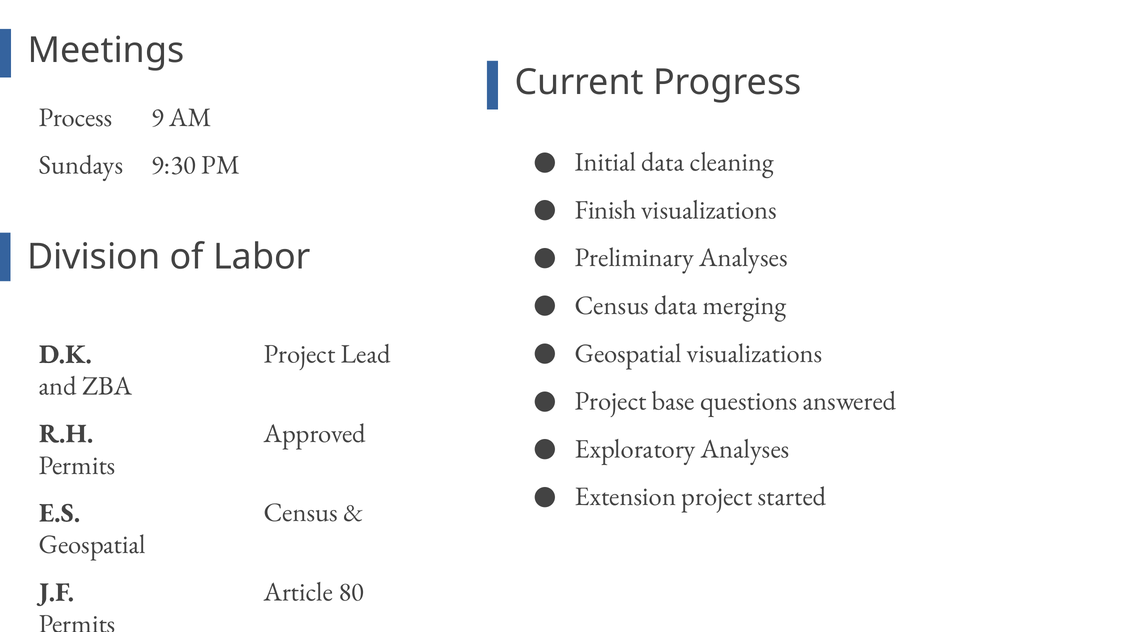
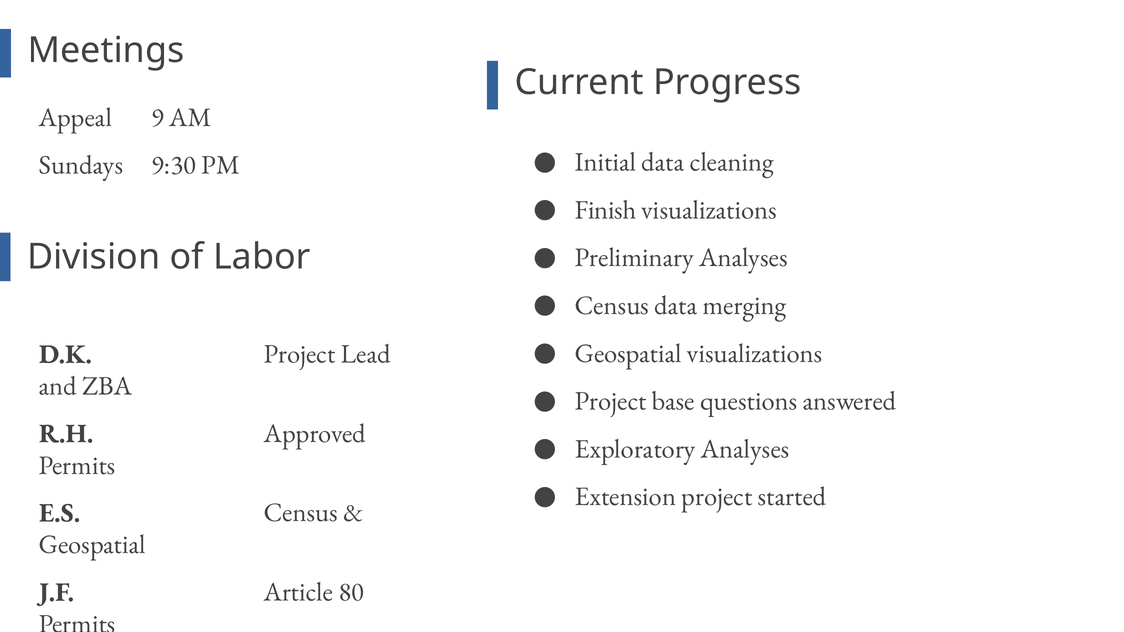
Process: Process -> Appeal
